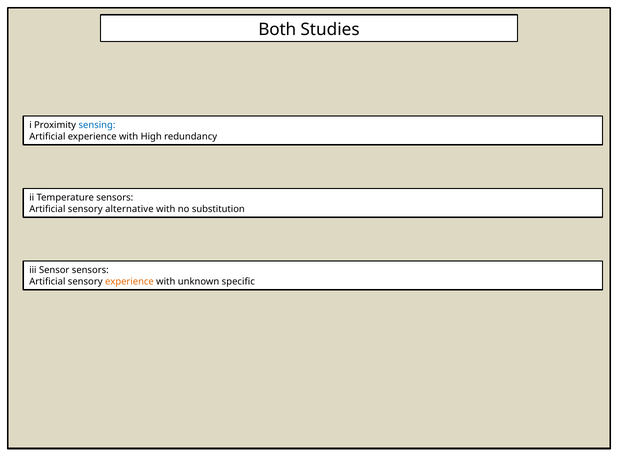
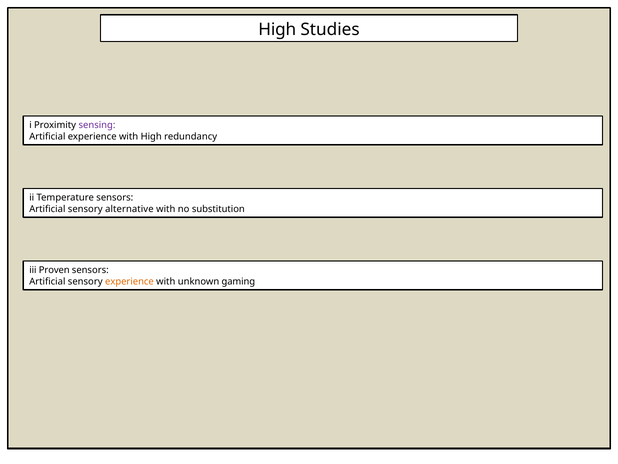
Both at (277, 29): Both -> High
sensing colour: blue -> purple
Sensor: Sensor -> Proven
specific: specific -> gaming
